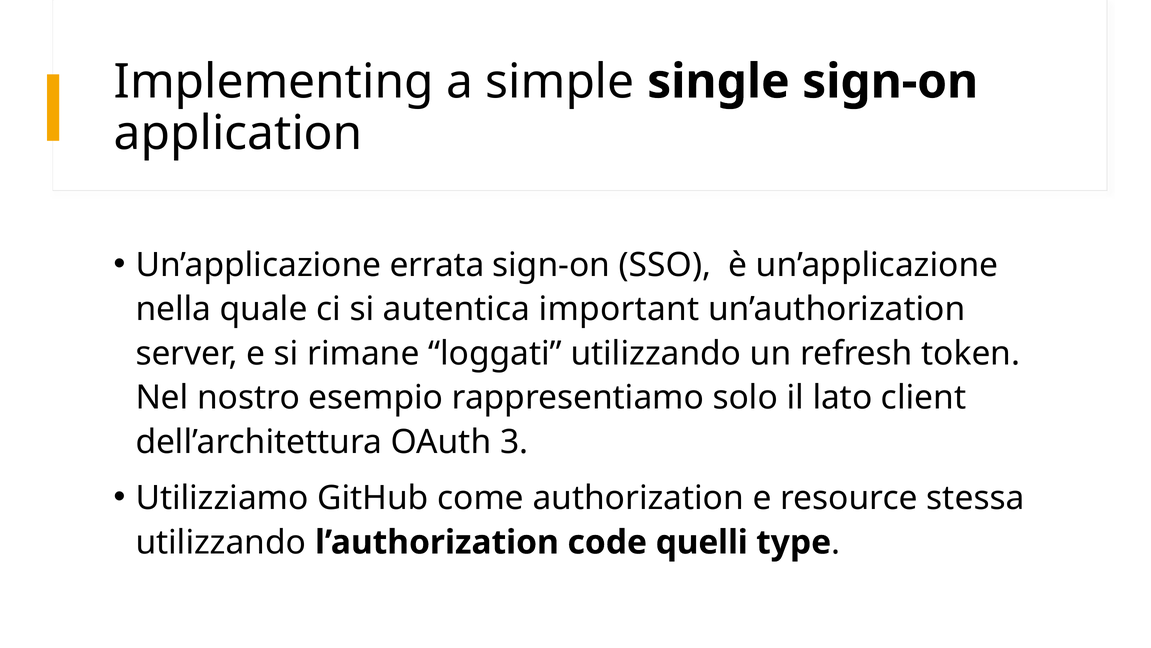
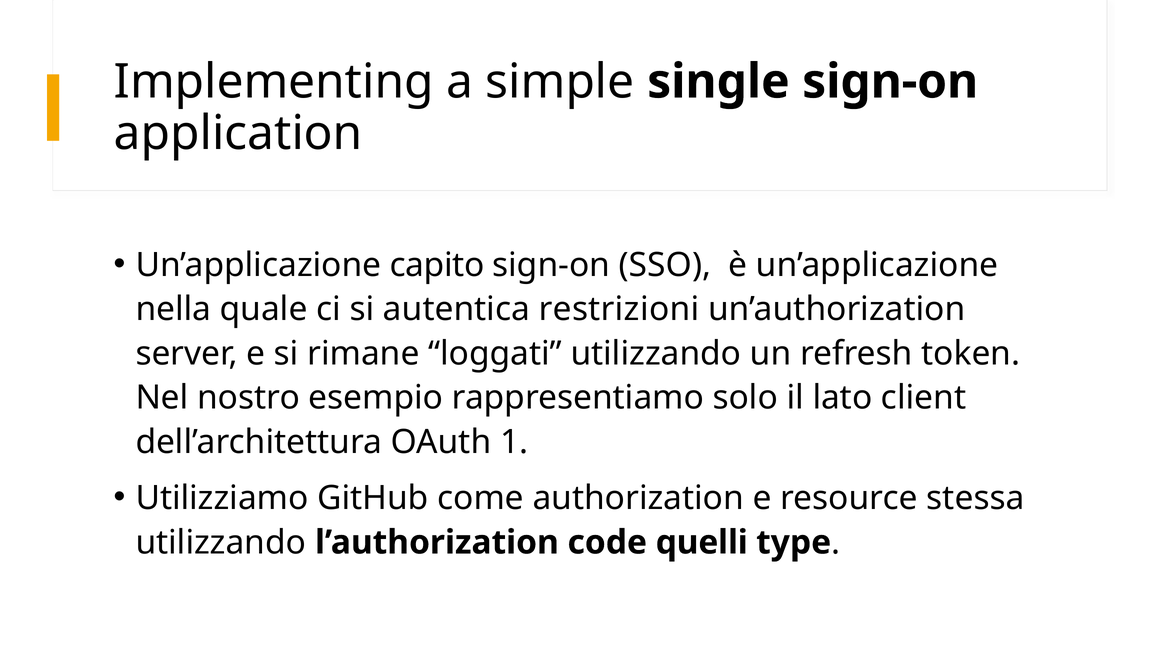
errata: errata -> capito
important: important -> restrizioni
3: 3 -> 1
